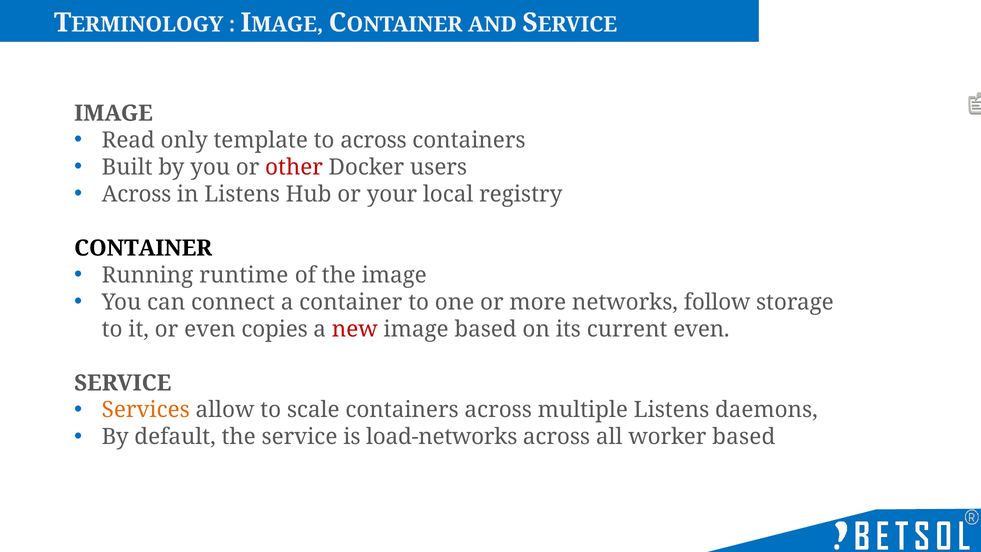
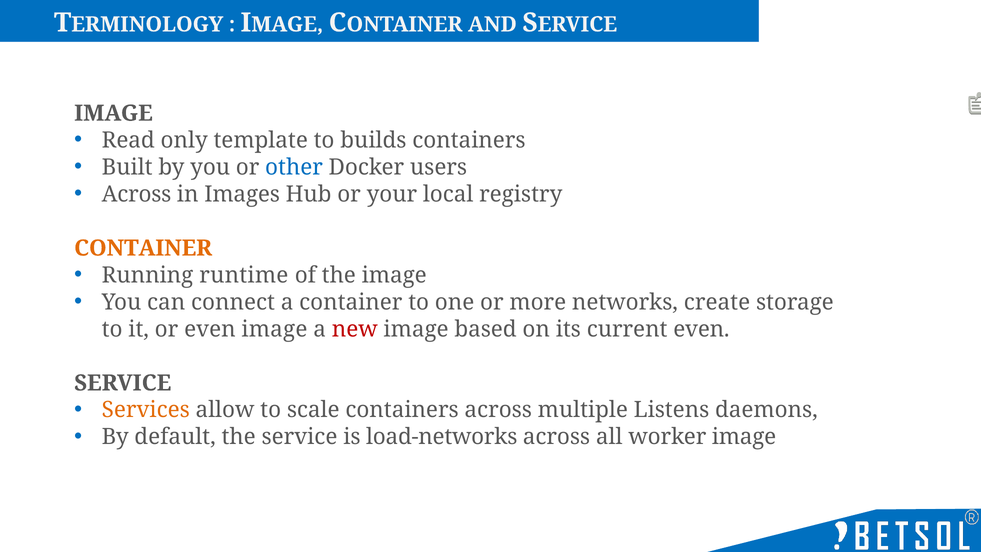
to across: across -> builds
other colour: red -> blue
in Listens: Listens -> Images
CONTAINER at (143, 248) colour: black -> orange
follow: follow -> create
even copies: copies -> image
worker based: based -> image
